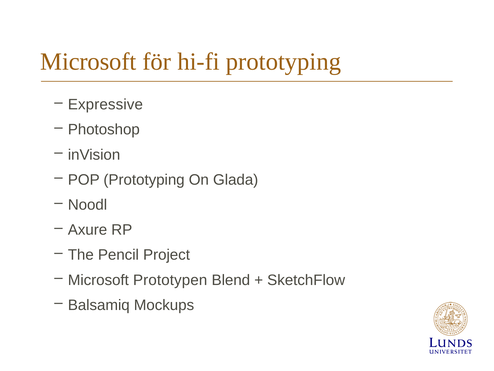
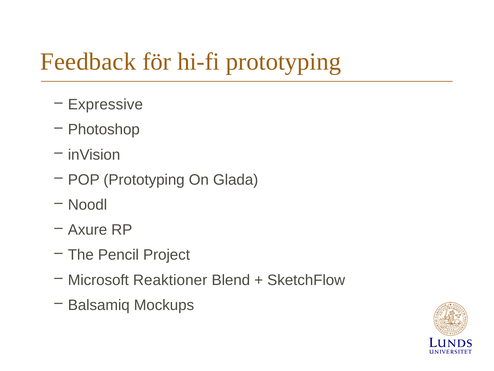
Microsoft at (88, 62): Microsoft -> Feedback
Prototypen: Prototypen -> Reaktioner
